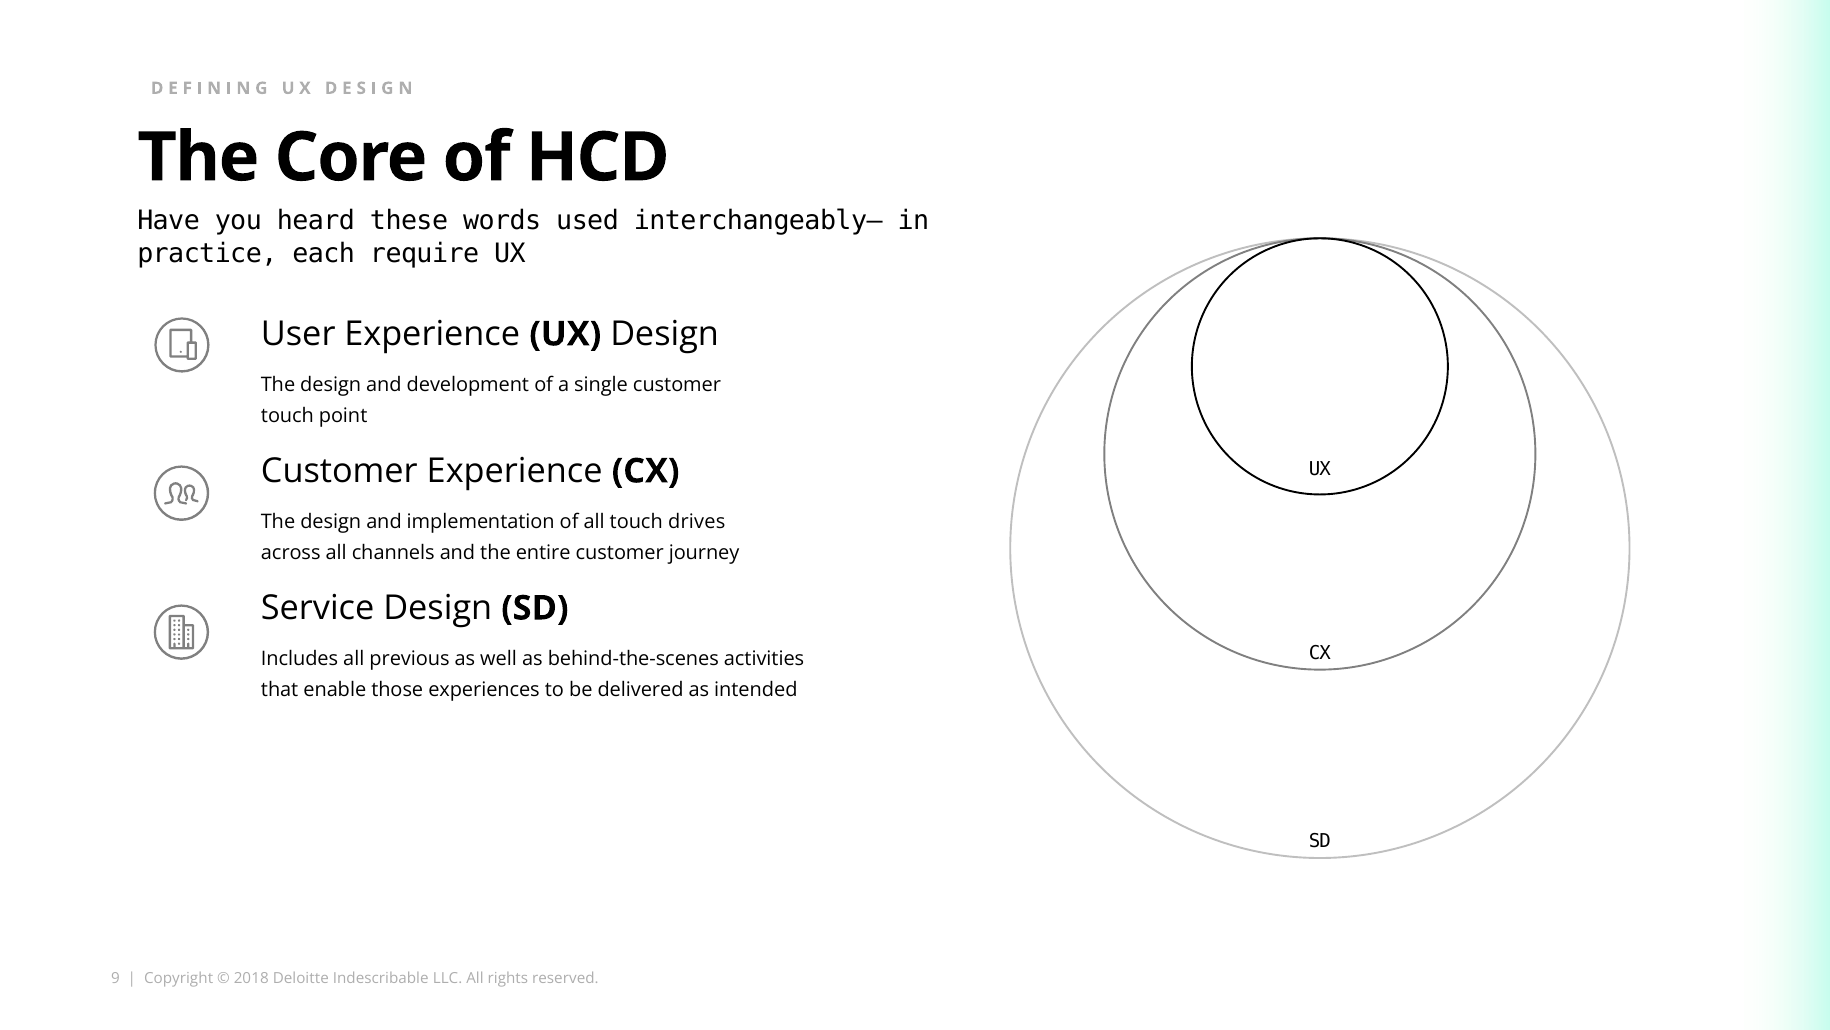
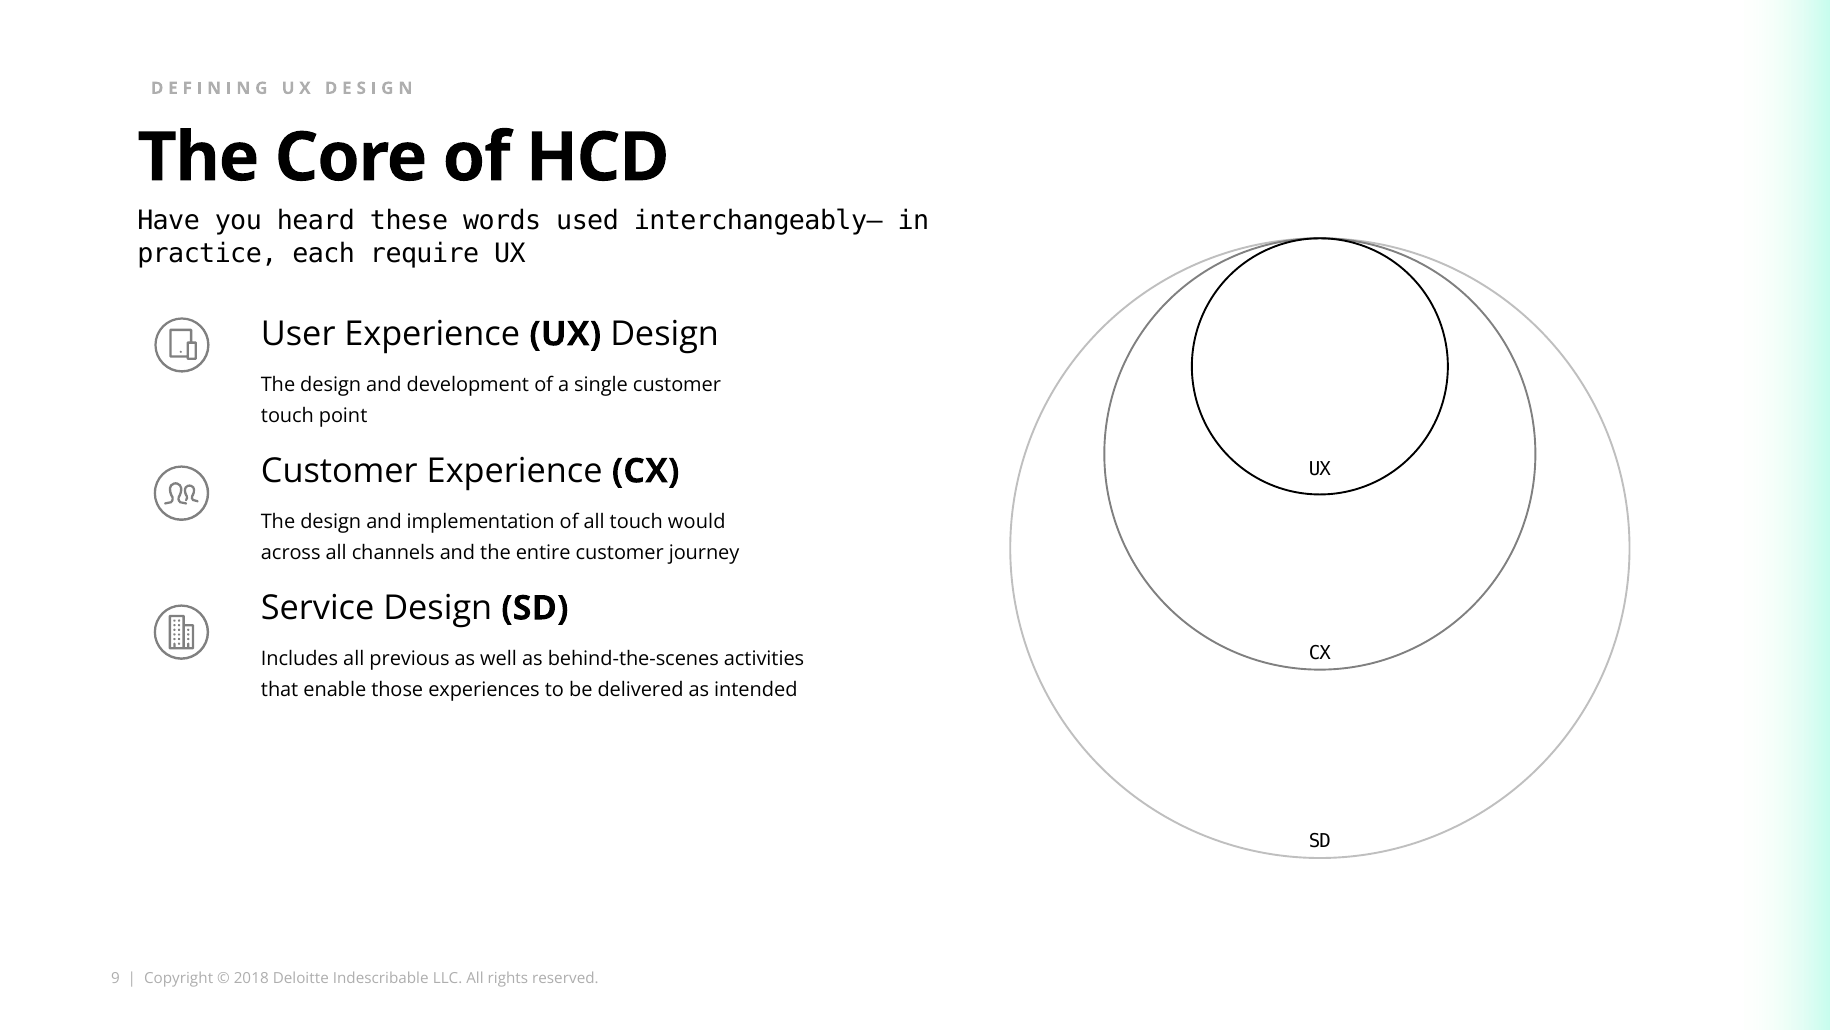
drives: drives -> would
